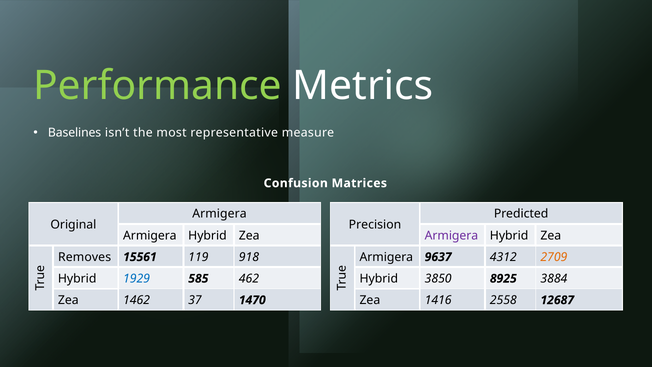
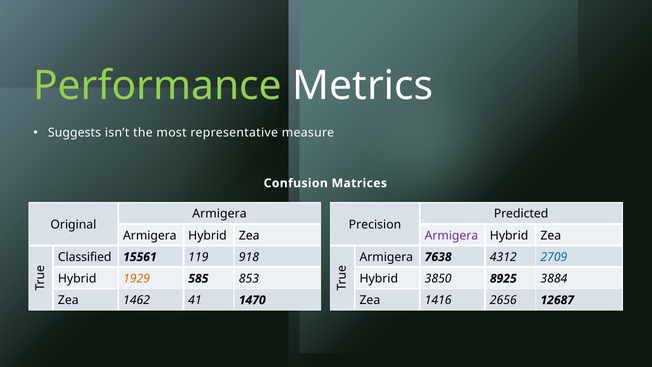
Baselines: Baselines -> Suggests
Removes: Removes -> Classified
9637: 9637 -> 7638
2709 colour: orange -> blue
1929 colour: blue -> orange
462: 462 -> 853
37: 37 -> 41
2558: 2558 -> 2656
